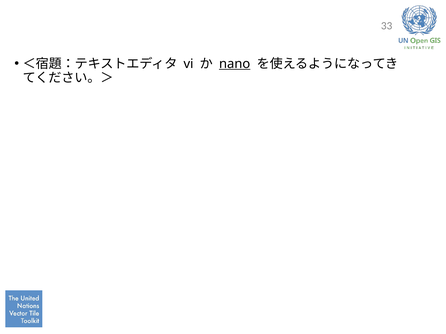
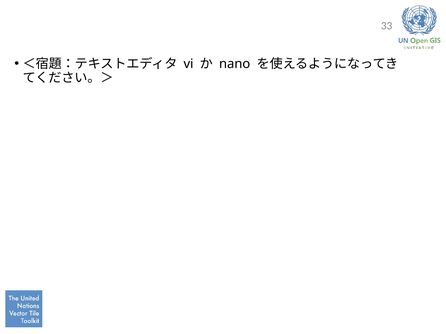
nano underline: present -> none
